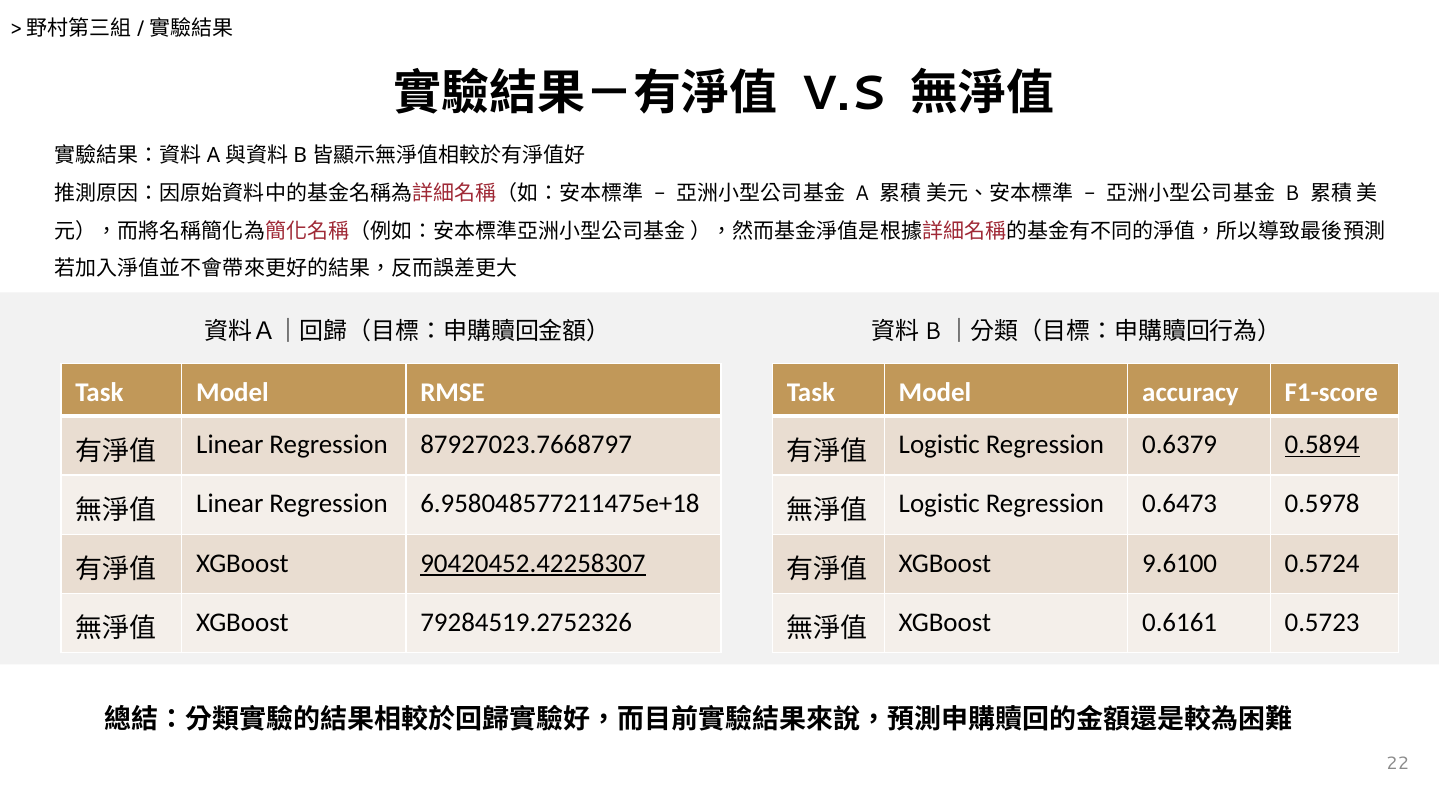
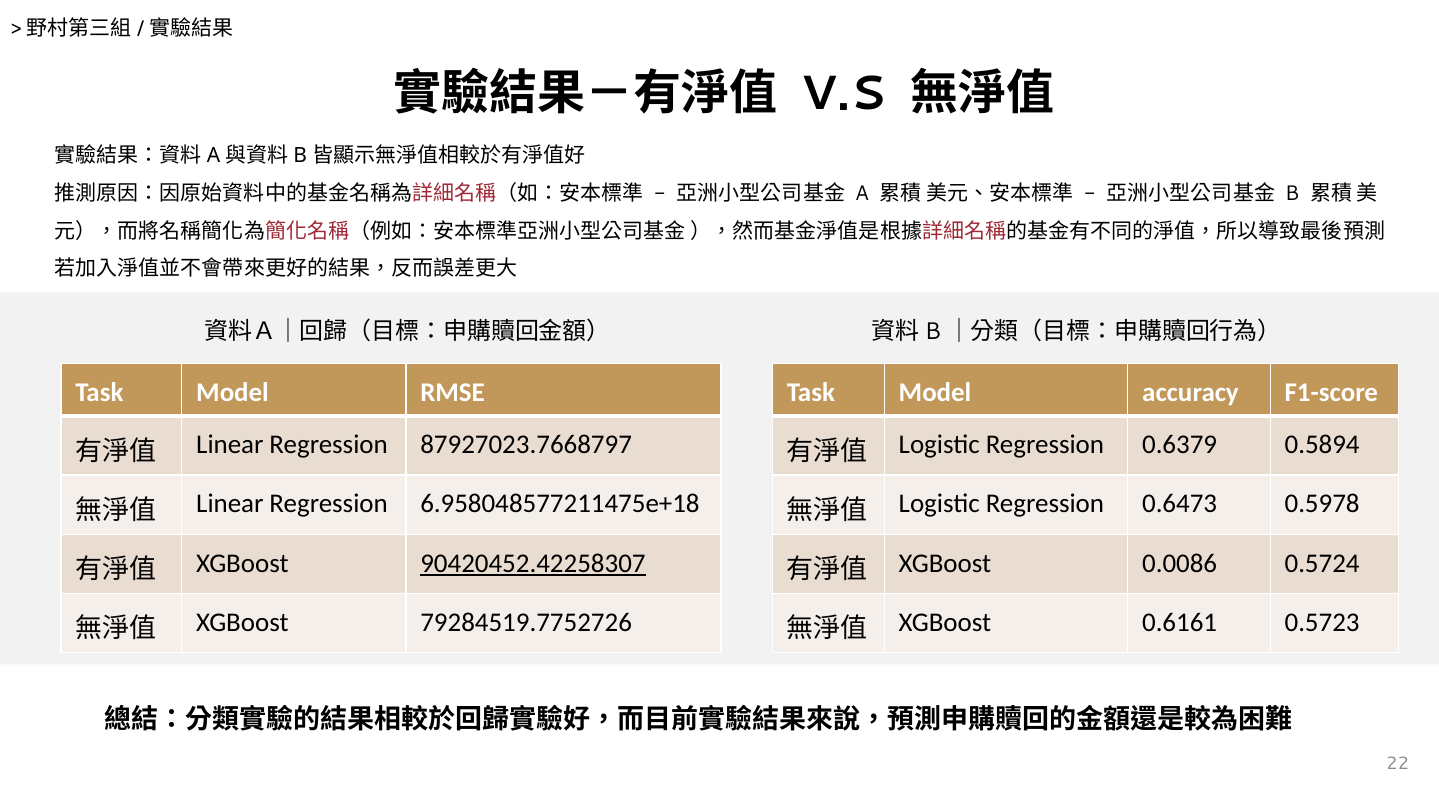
0.5894 underline: present -> none
9.6100: 9.6100 -> 0.0086
79284519.2752326: 79284519.2752326 -> 79284519.7752726
